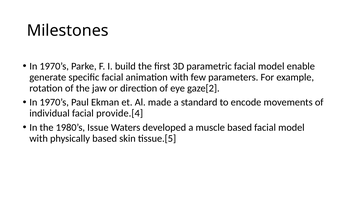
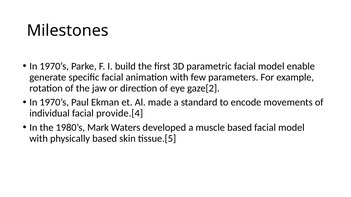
Issue: Issue -> Mark
